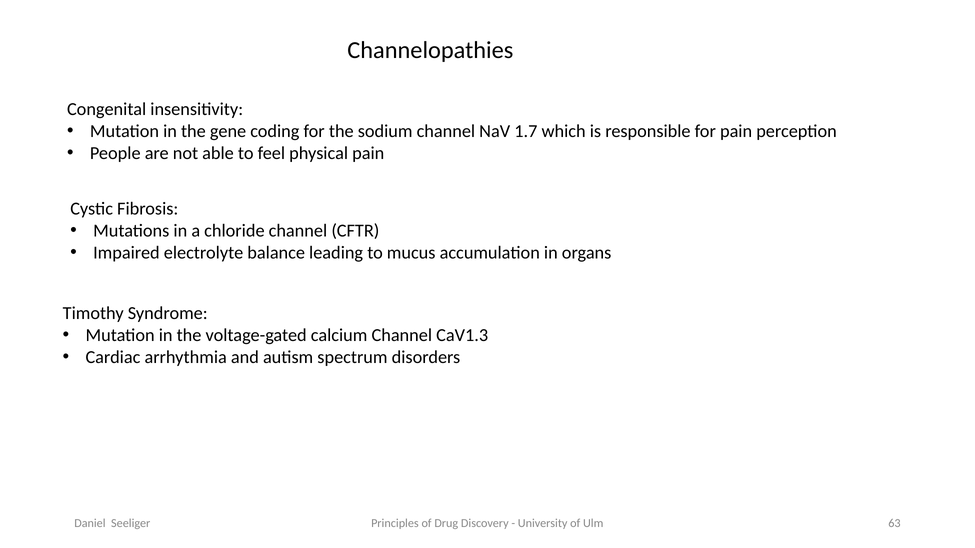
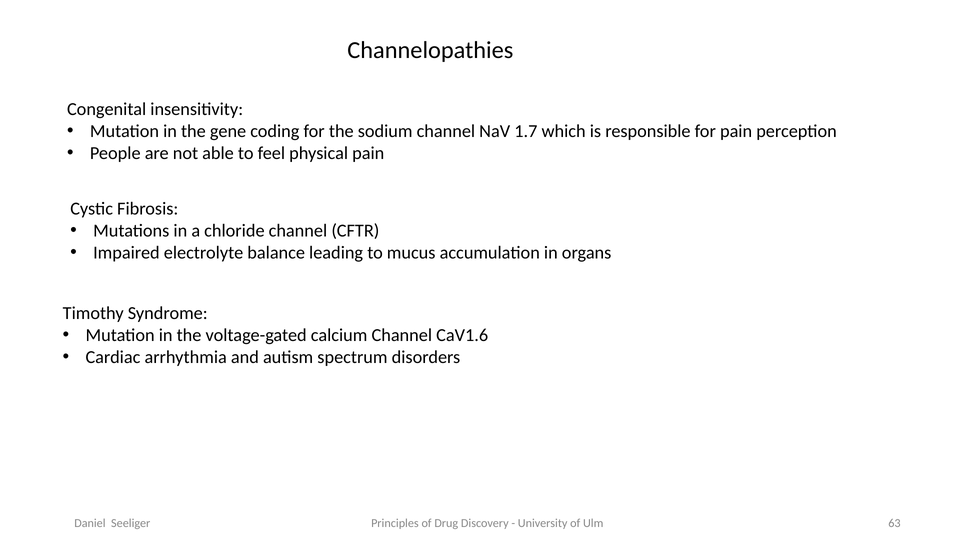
CaV1.3: CaV1.3 -> CaV1.6
